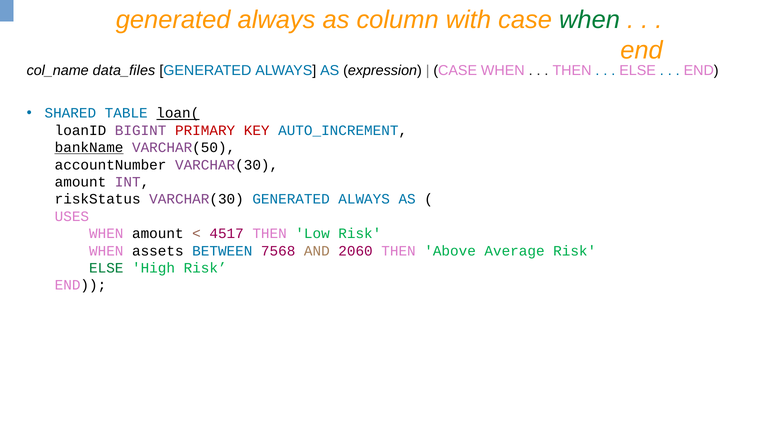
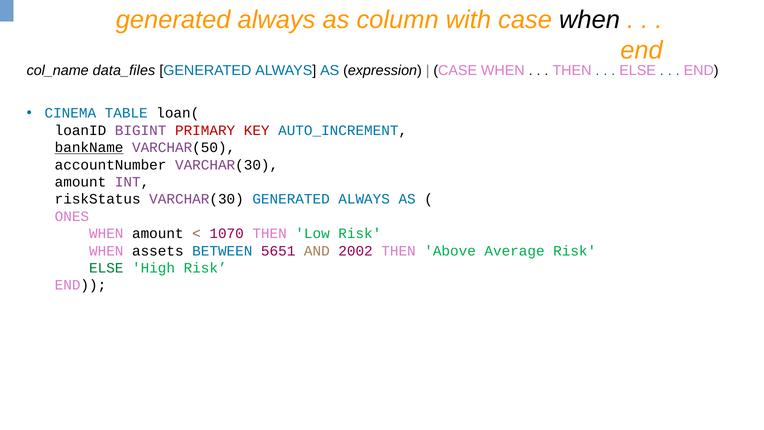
when at (590, 20) colour: green -> black
SHARED: SHARED -> CINEMA
loan( underline: present -> none
USES: USES -> ONES
4517: 4517 -> 1070
7568: 7568 -> 5651
2060: 2060 -> 2002
